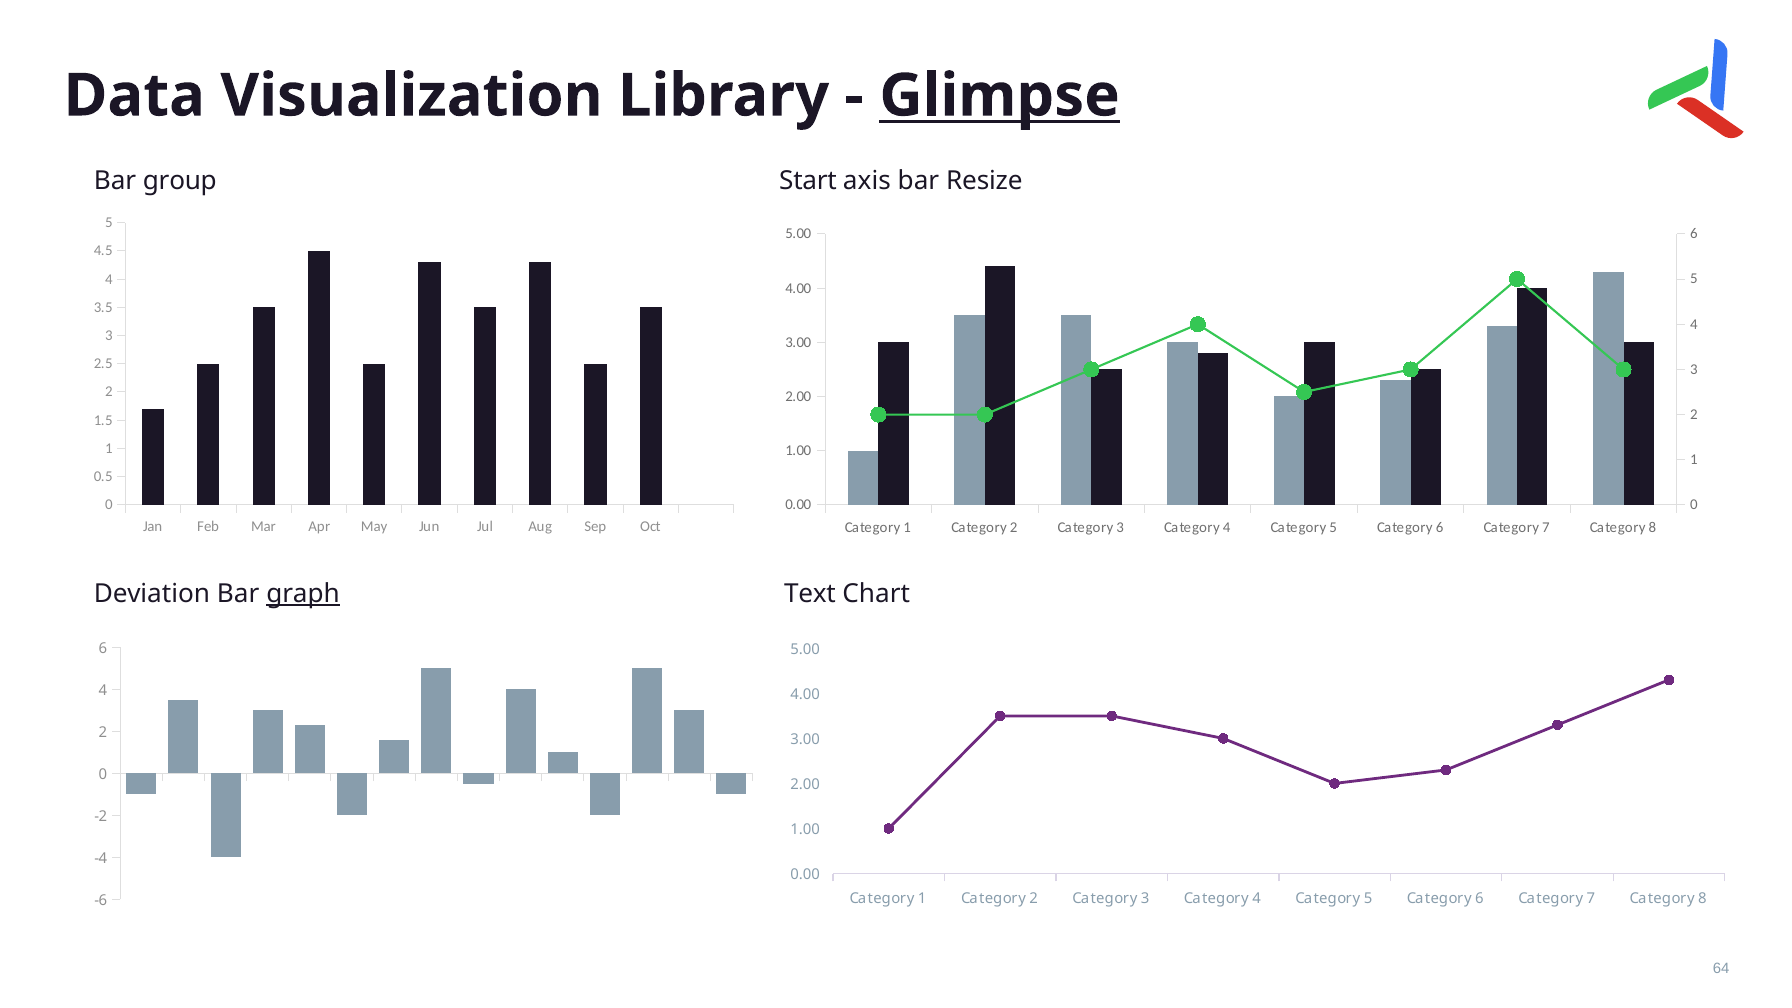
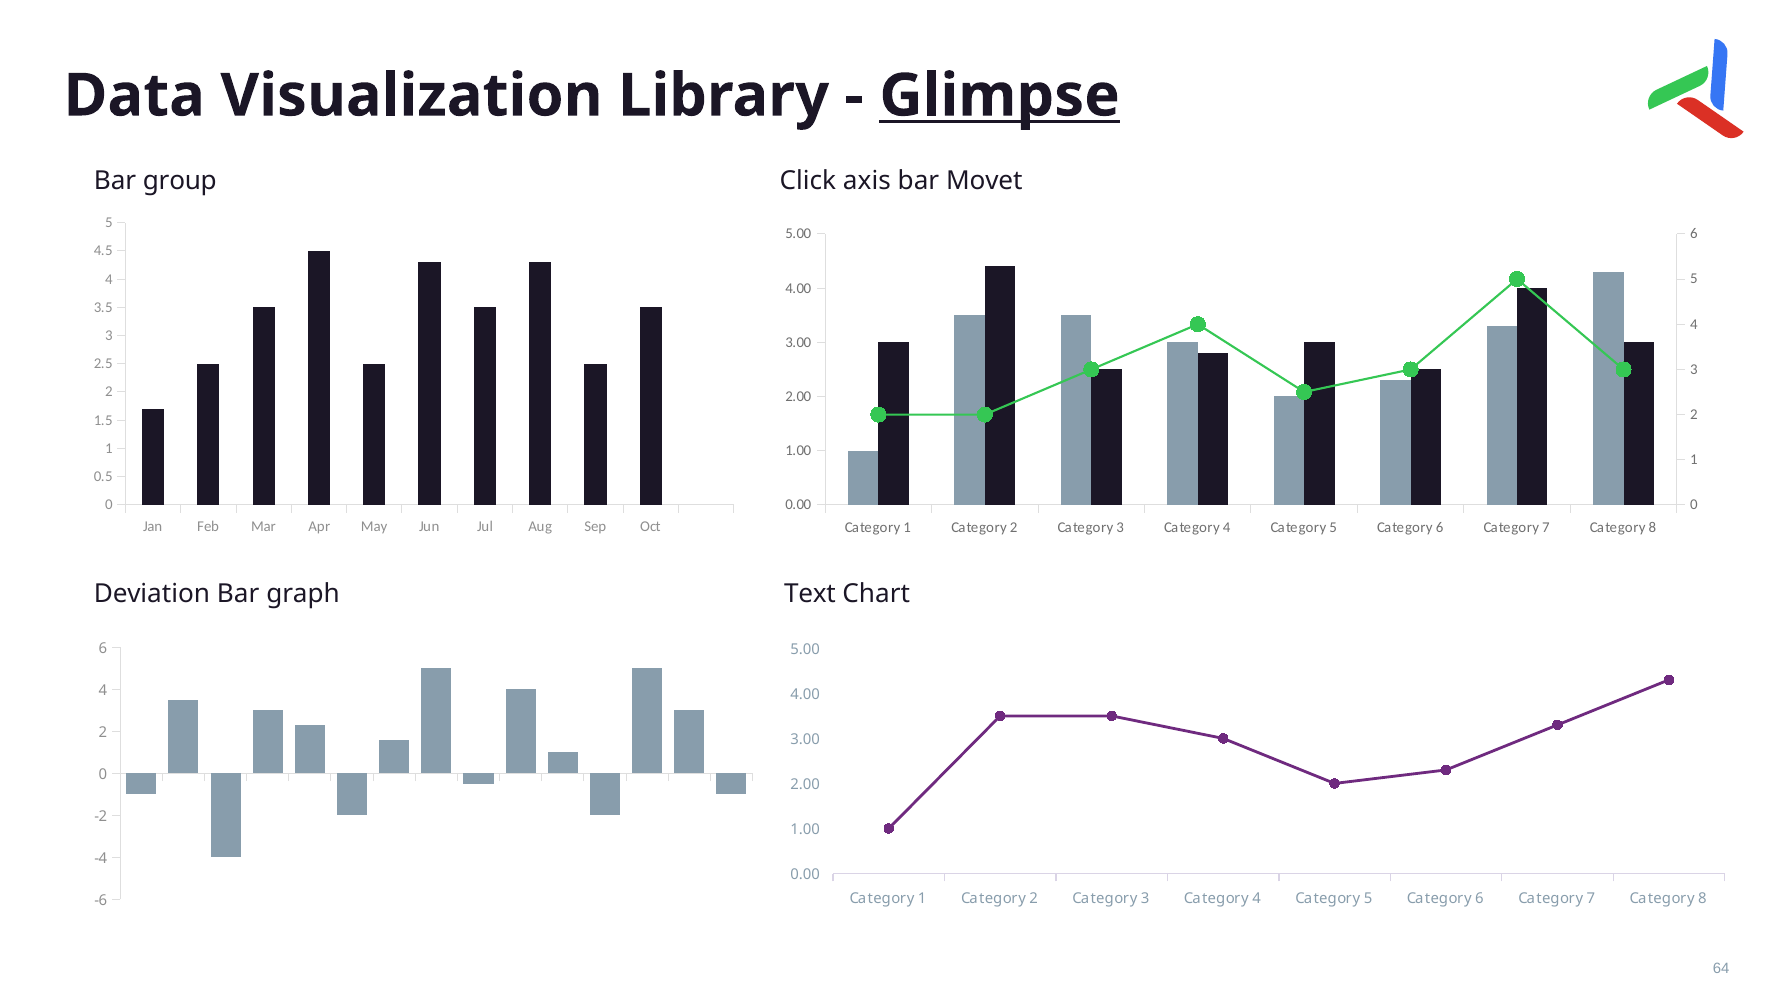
Start: Start -> Click
Resize: Resize -> Movet
graph underline: present -> none
